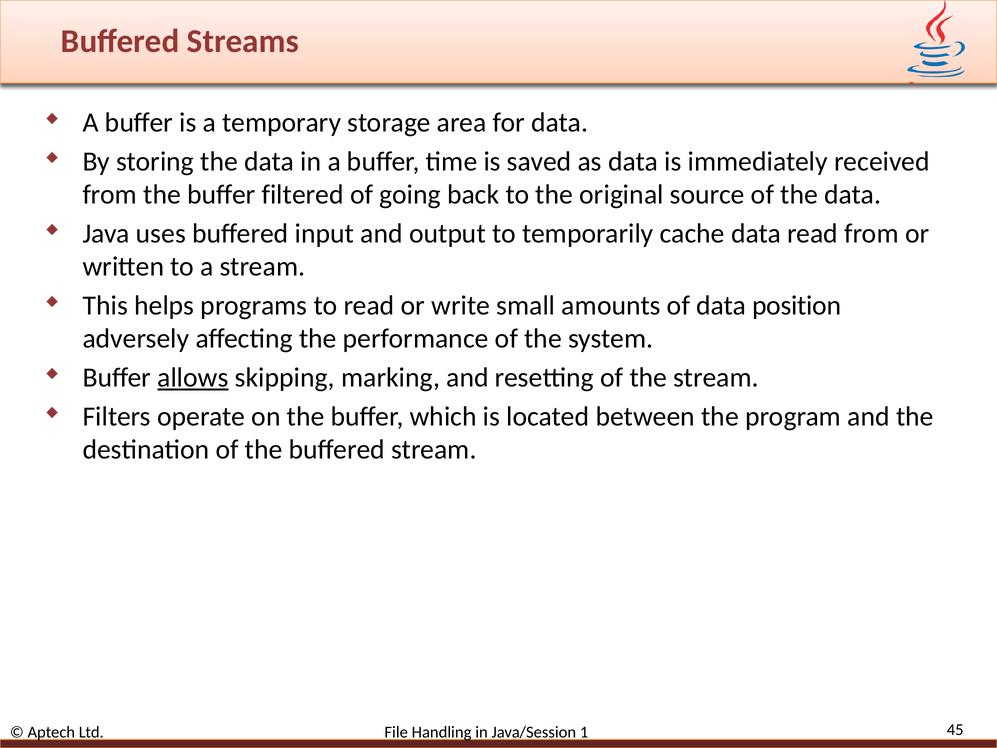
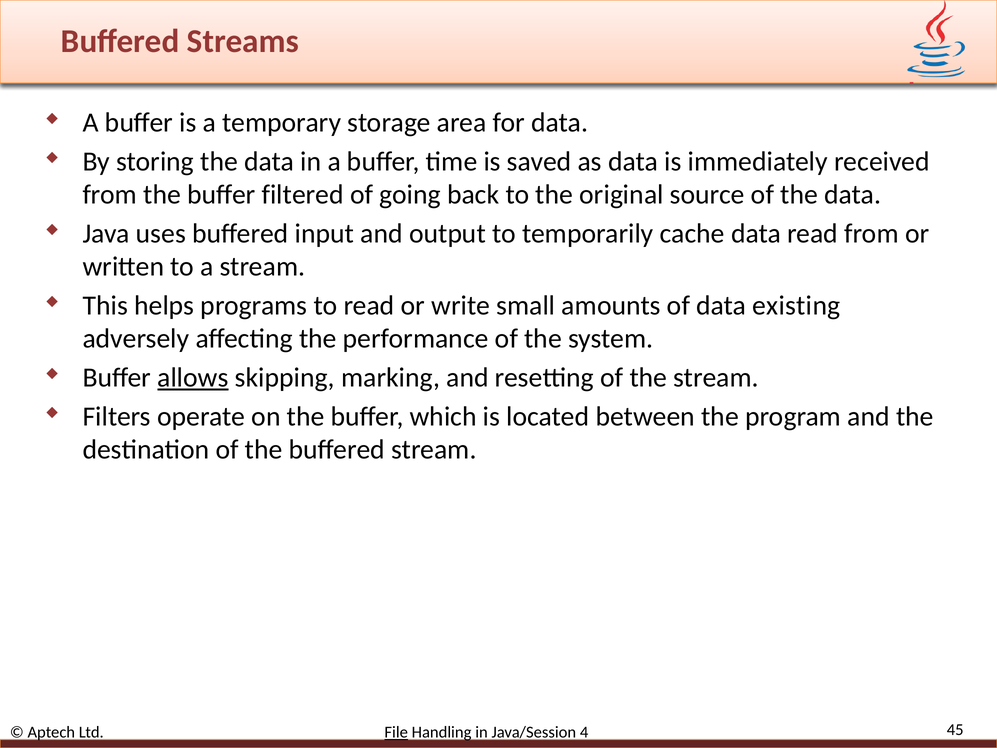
position: position -> existing
File underline: none -> present
1: 1 -> 4
